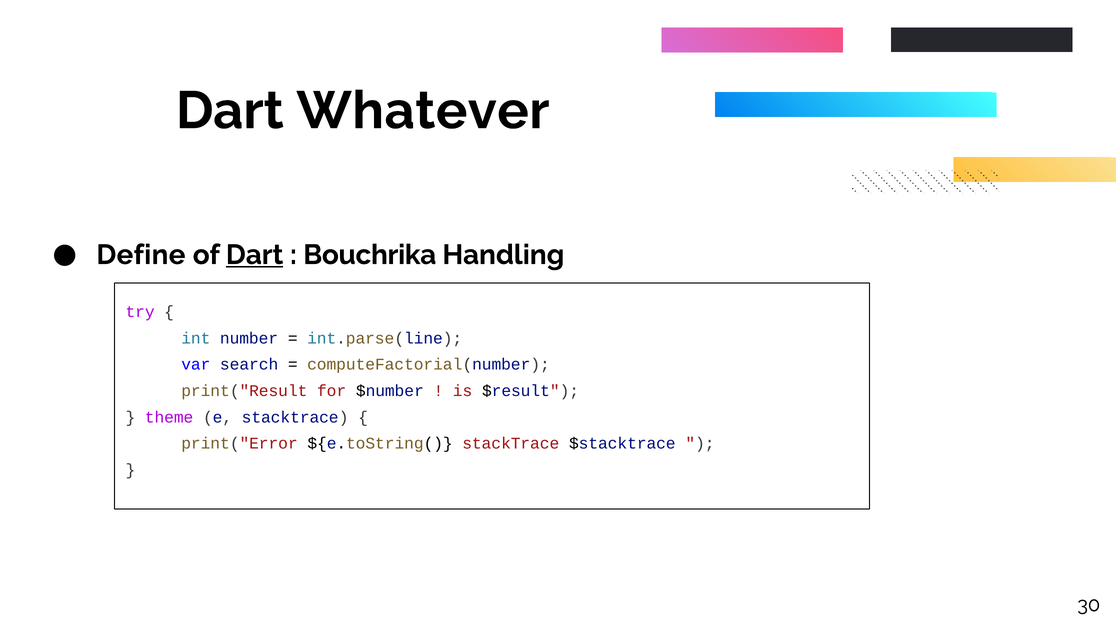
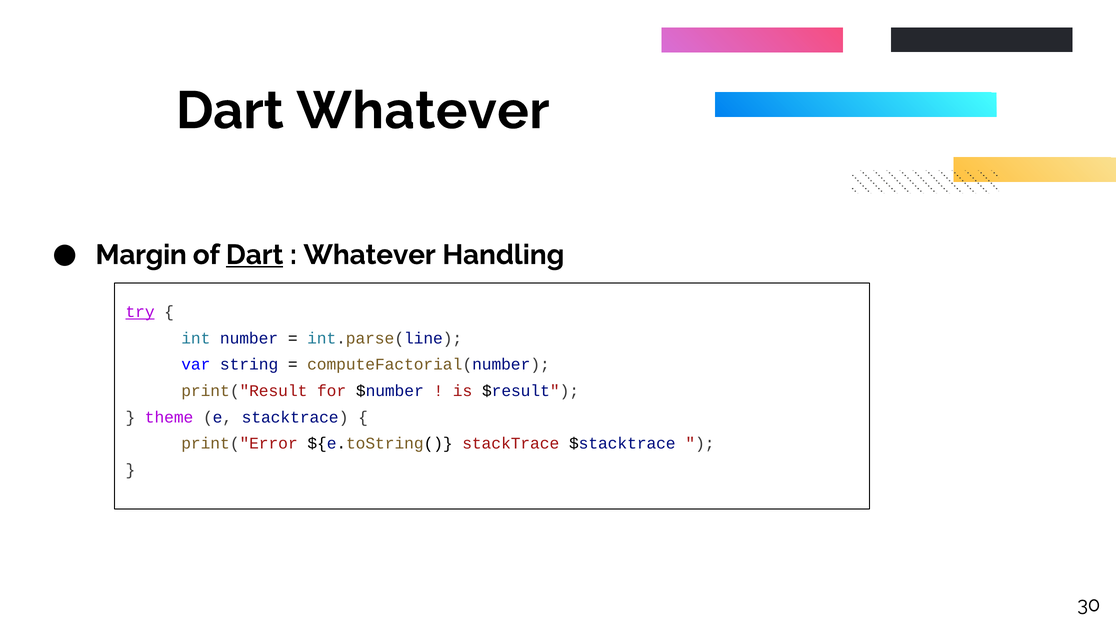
Define: Define -> Margin
Bouchrika at (370, 255): Bouchrika -> Whatever
try underline: none -> present
search: search -> string
